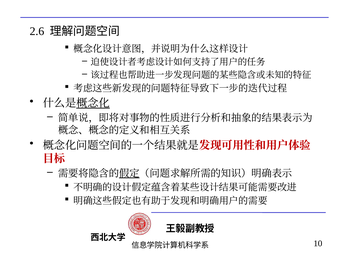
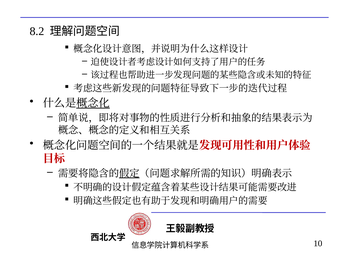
2.6: 2.6 -> 8.2
